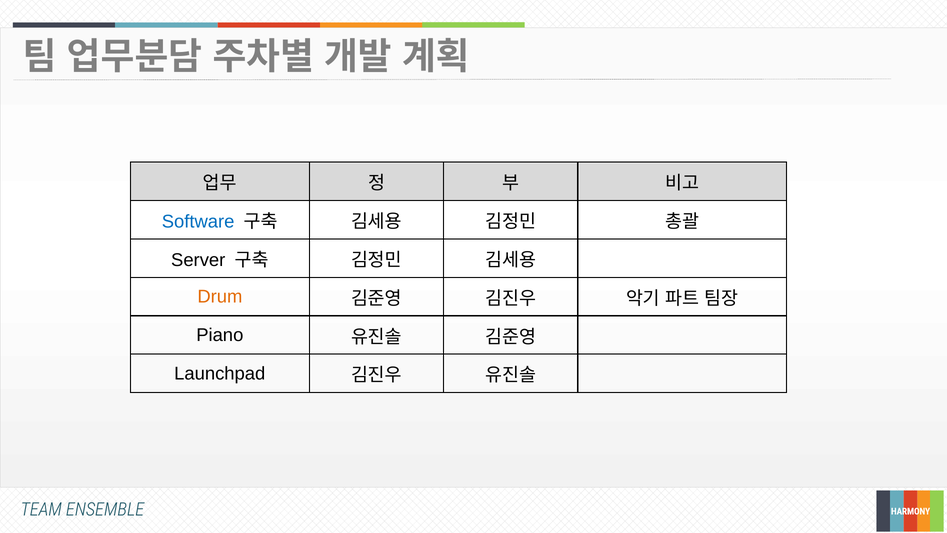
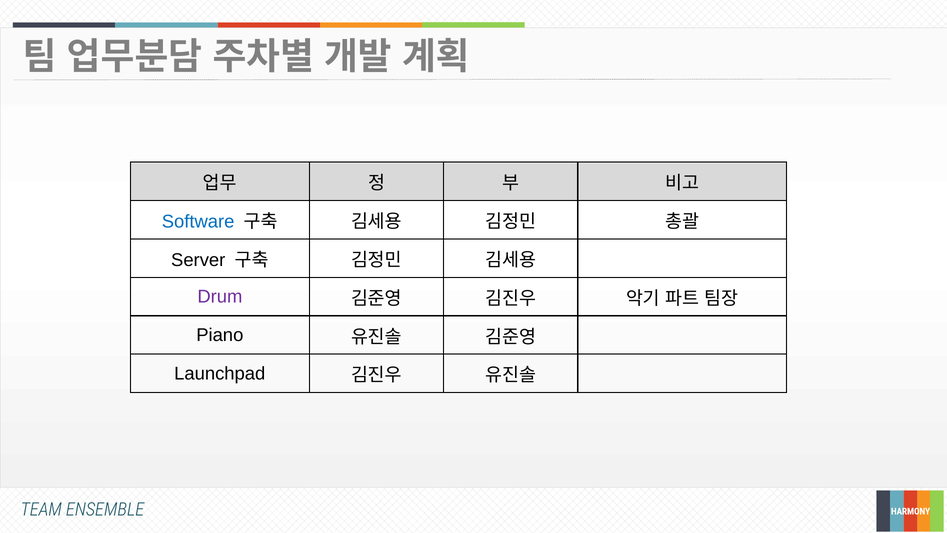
Drum colour: orange -> purple
